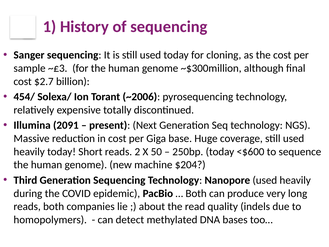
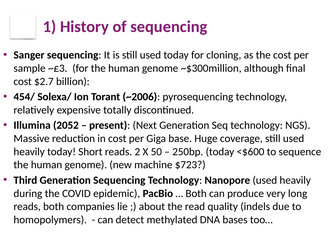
2091: 2091 -> 2052
$204: $204 -> $723
